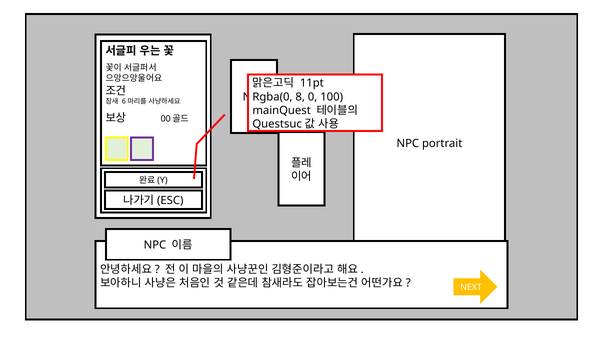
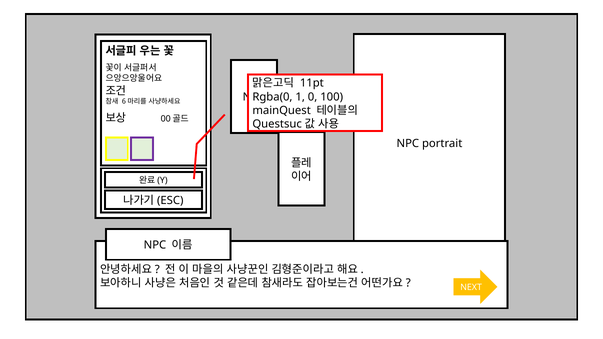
8: 8 -> 1
